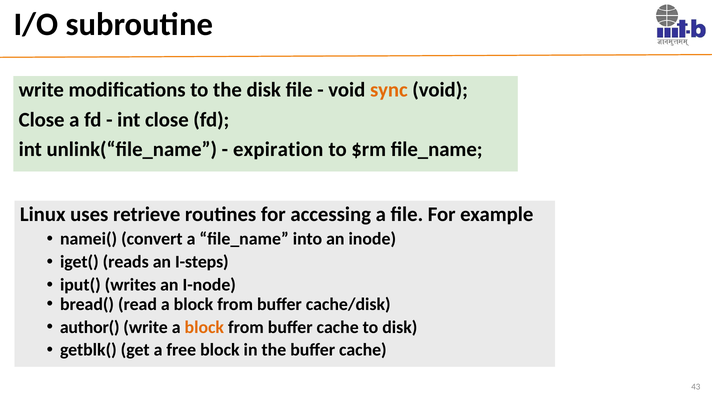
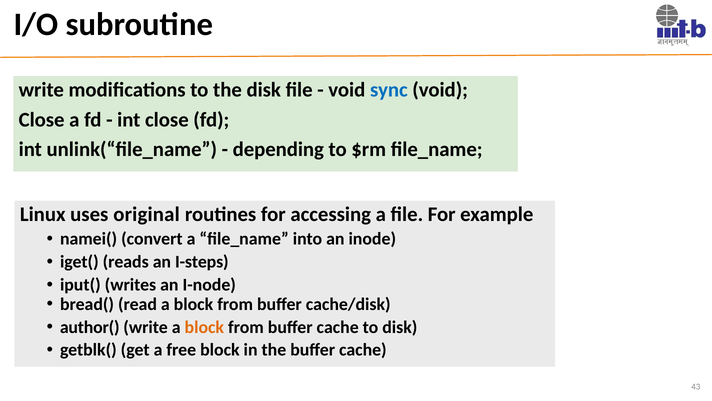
sync colour: orange -> blue
expiration: expiration -> depending
retrieve: retrieve -> original
